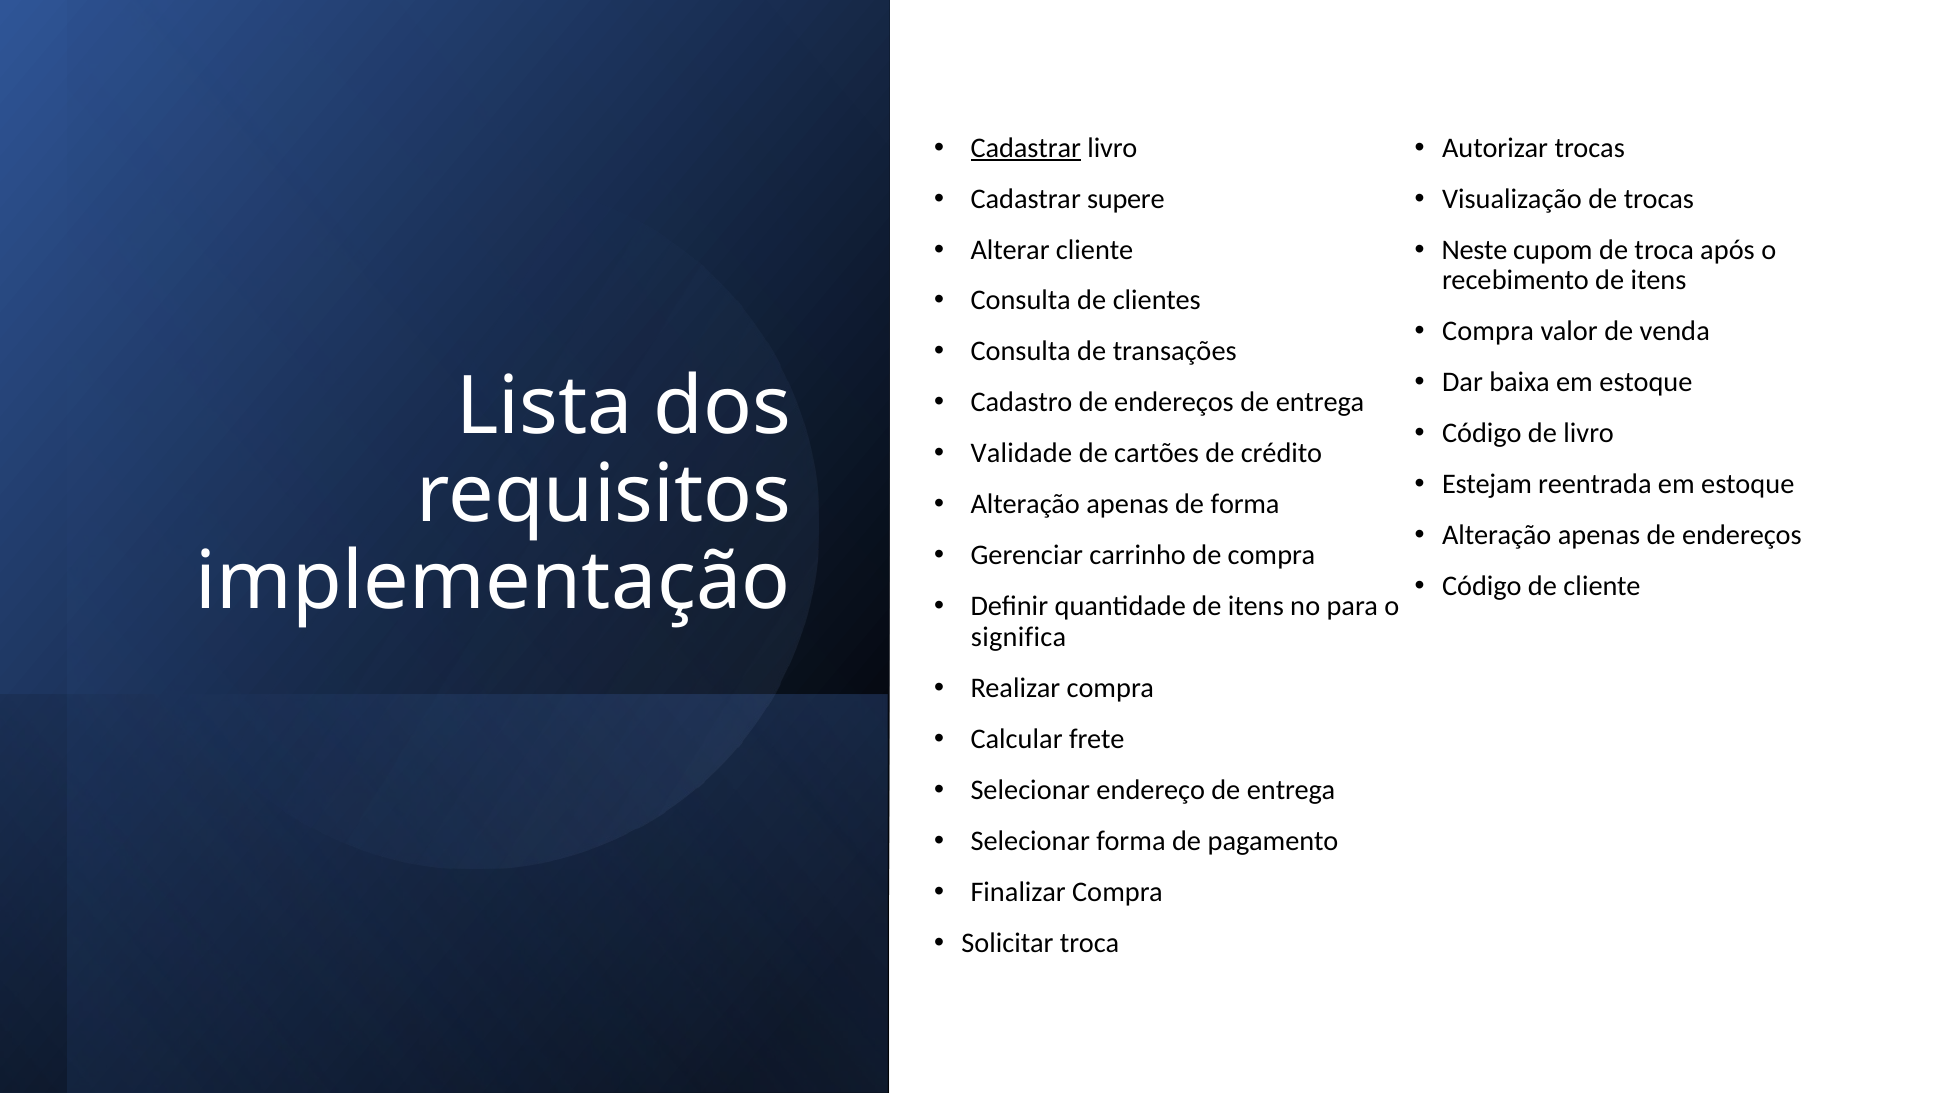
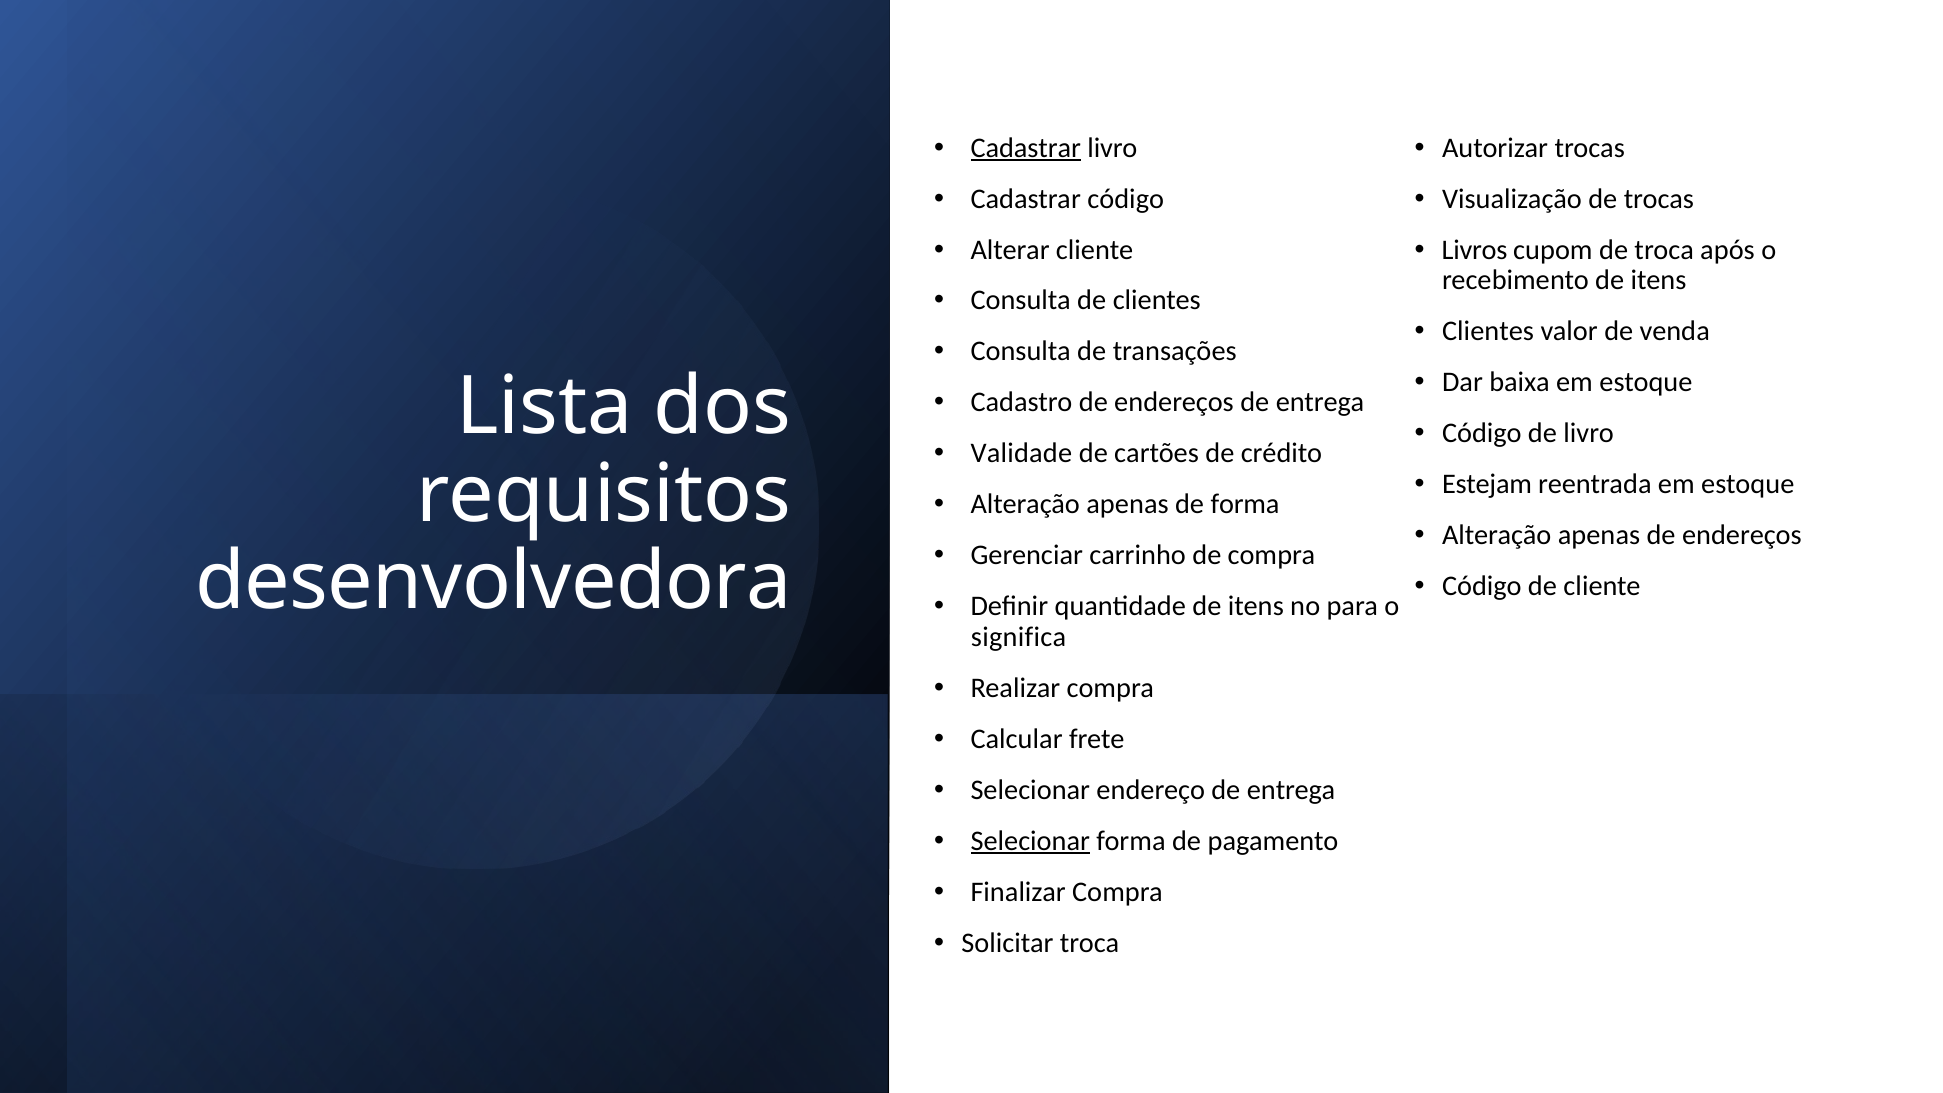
Cadastrar supere: supere -> código
Neste: Neste -> Livros
Compra at (1488, 331): Compra -> Clientes
implementação: implementação -> desenvolvedora
Selecionar at (1030, 841) underline: none -> present
